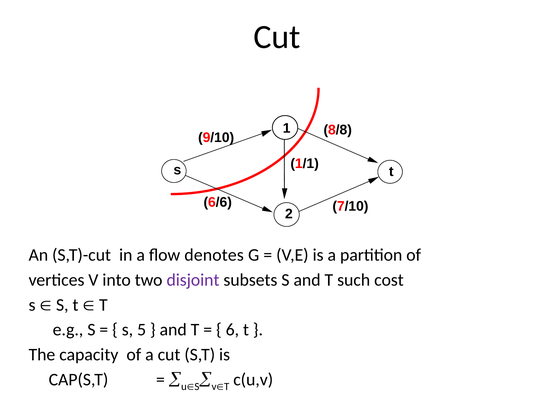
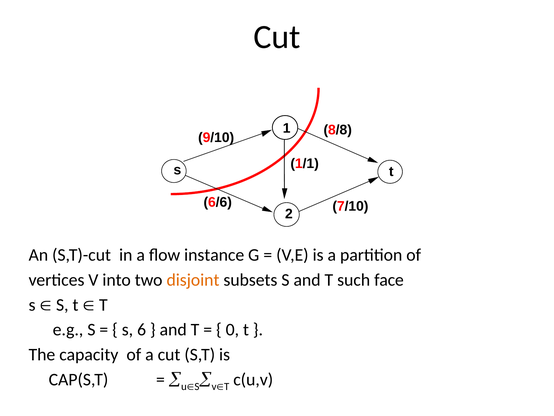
denotes: denotes -> instance
disjoint colour: purple -> orange
cost: cost -> face
5: 5 -> 6
6: 6 -> 0
